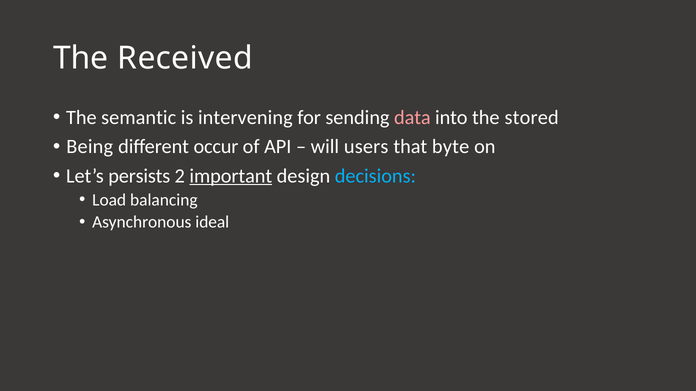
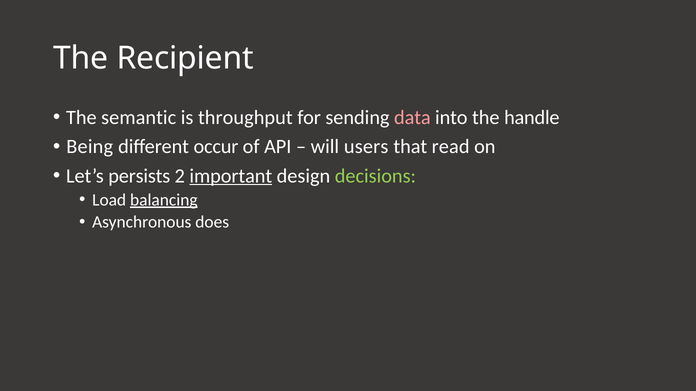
Received: Received -> Recipient
intervening: intervening -> throughput
stored: stored -> handle
byte: byte -> read
decisions colour: light blue -> light green
balancing underline: none -> present
ideal: ideal -> does
